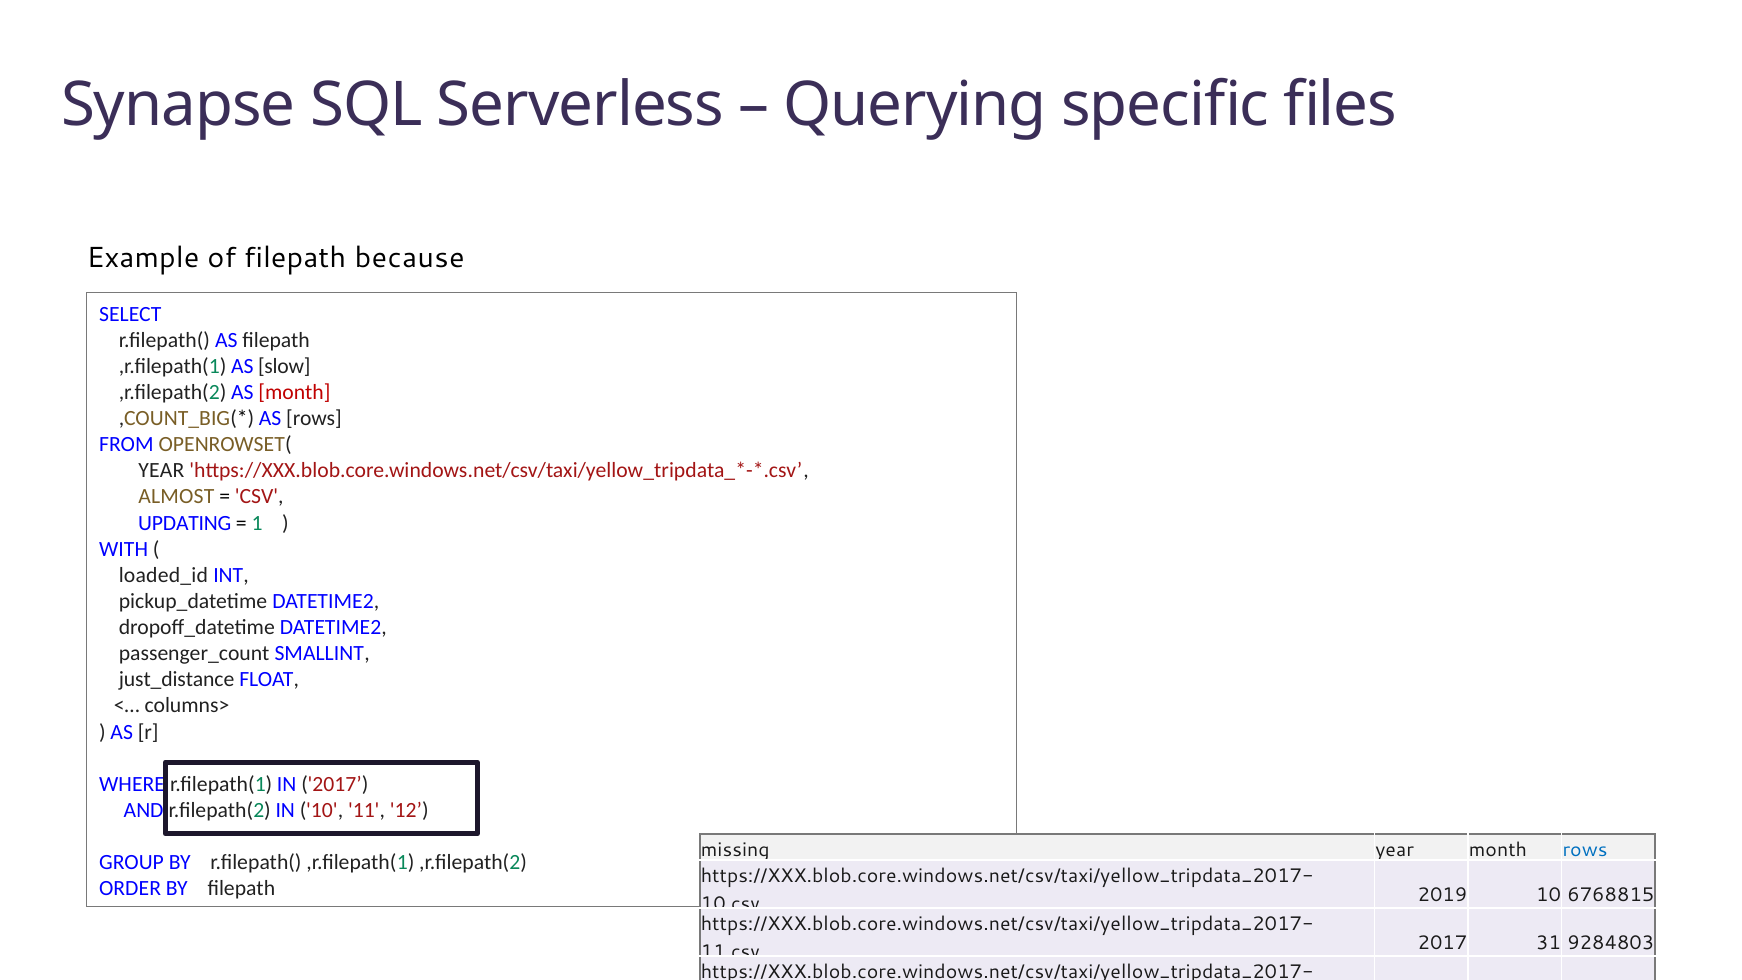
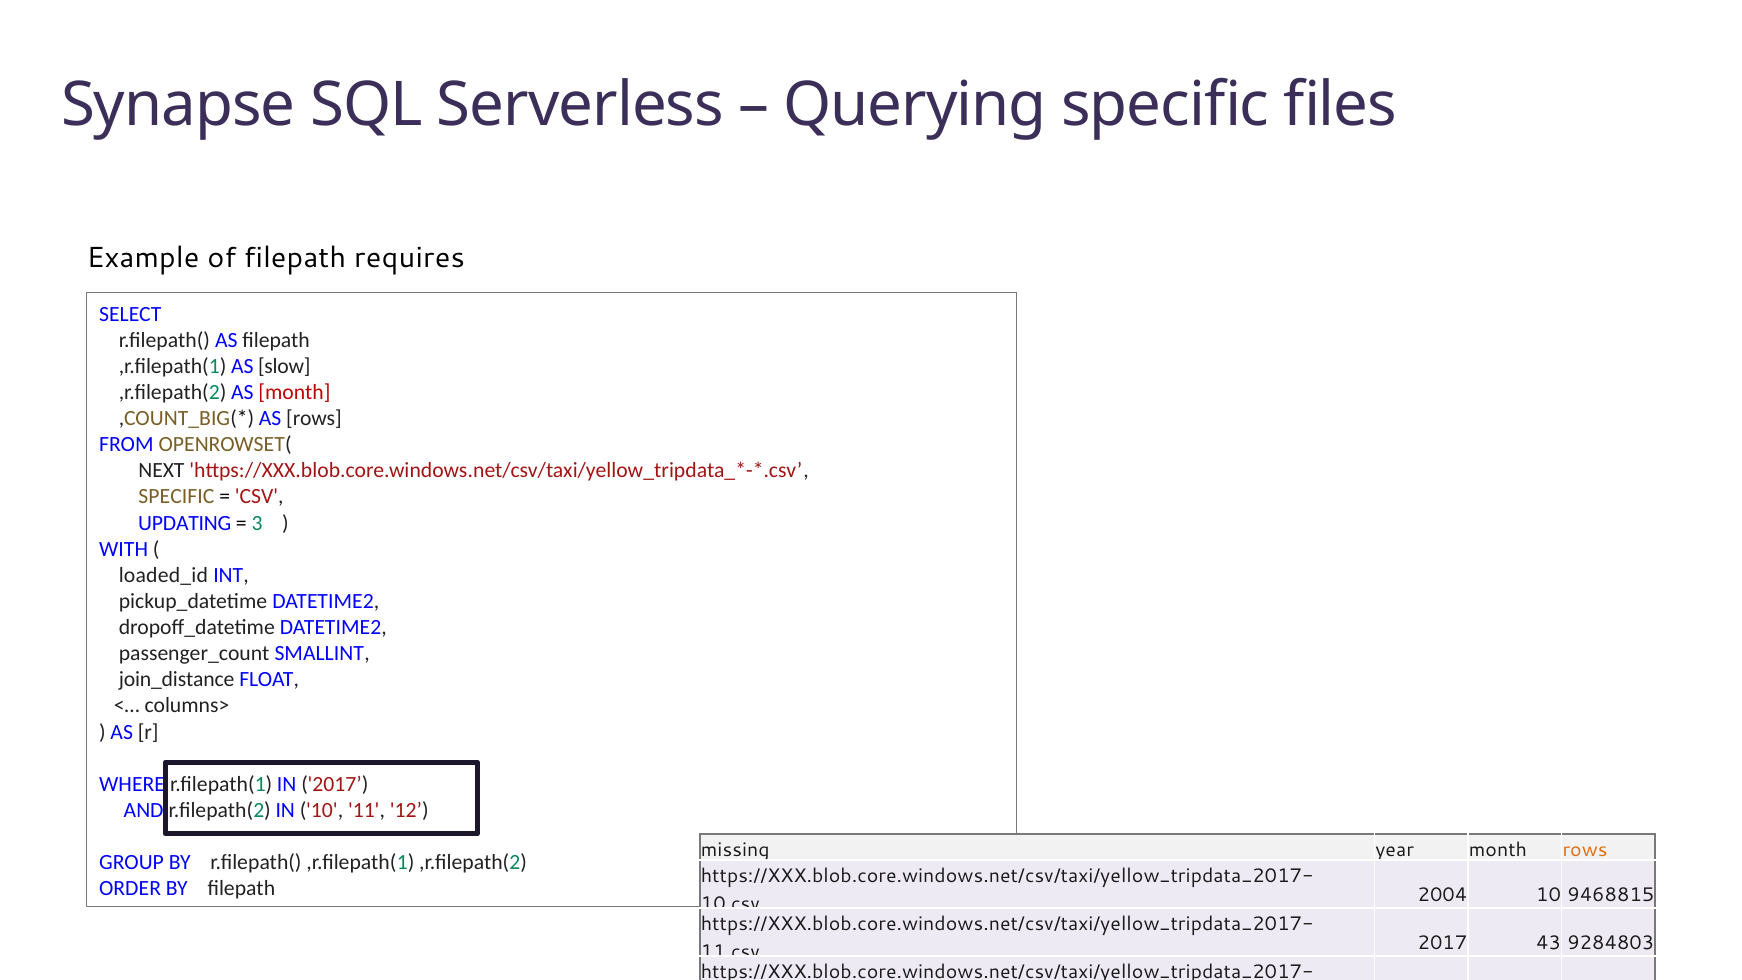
because: because -> requires
YEAR at (161, 470): YEAR -> NEXT
ALMOST at (176, 497): ALMOST -> SPECIFIC
1: 1 -> 3
just_distance: just_distance -> join_distance
rows at (1585, 850) colour: blue -> orange
2019: 2019 -> 2004
6768815: 6768815 -> 9468815
31: 31 -> 43
